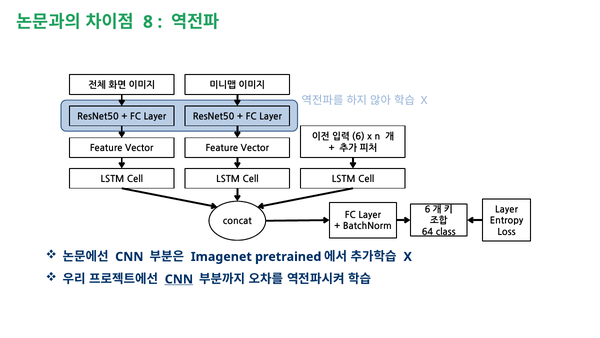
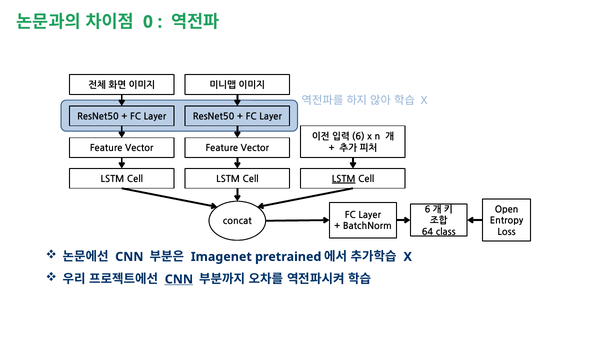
8: 8 -> 0
LSTM at (344, 179) underline: none -> present
Layer at (506, 209): Layer -> Open
